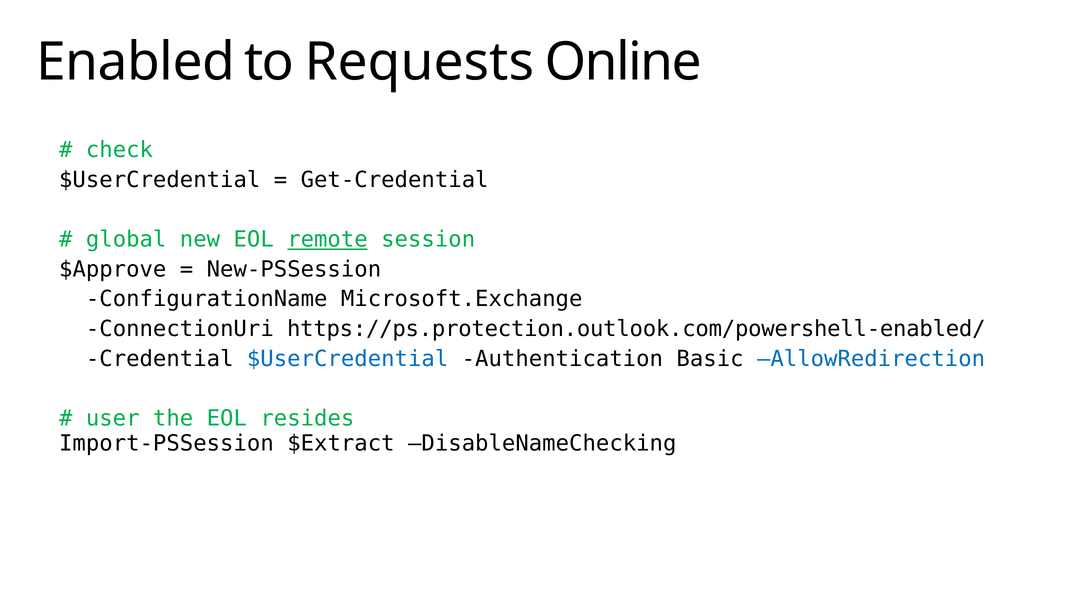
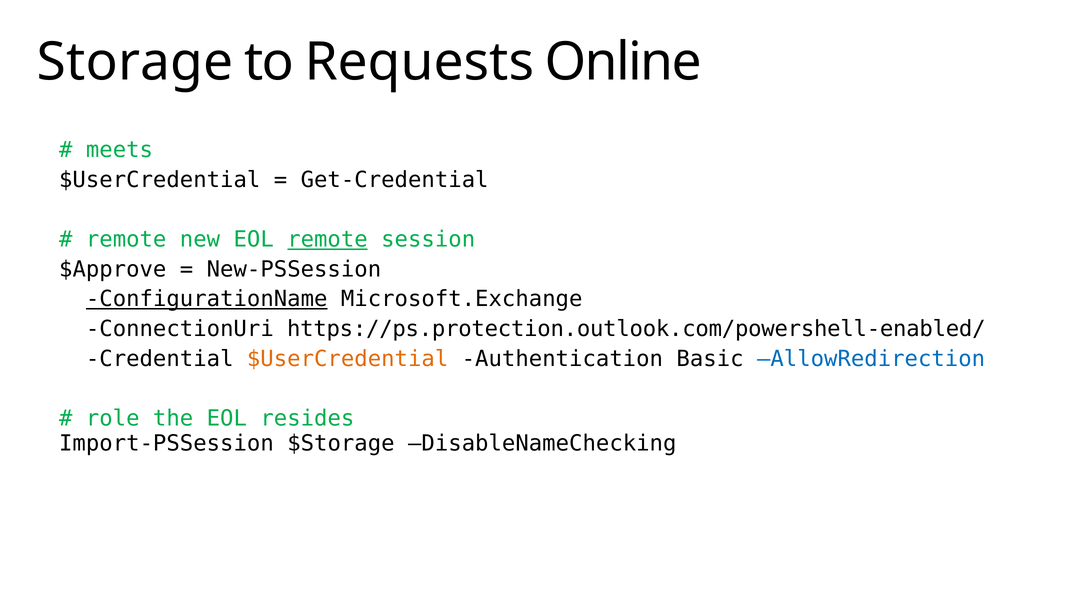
Enabled: Enabled -> Storage
check: check -> meets
global at (126, 240): global -> remote
ConfigurationName underline: none -> present
$UserCredential at (348, 359) colour: blue -> orange
user: user -> role
$Extract: $Extract -> $Storage
